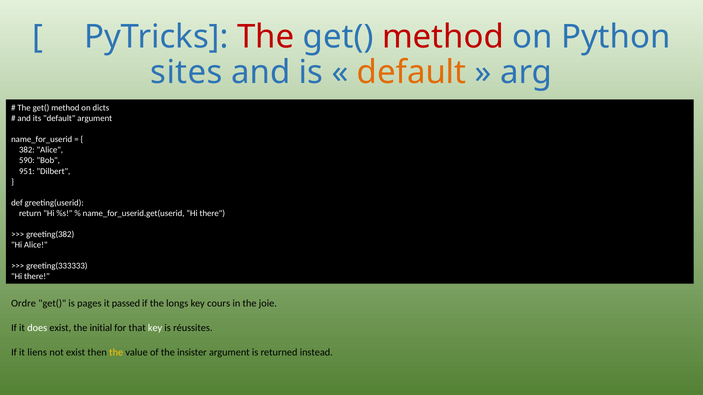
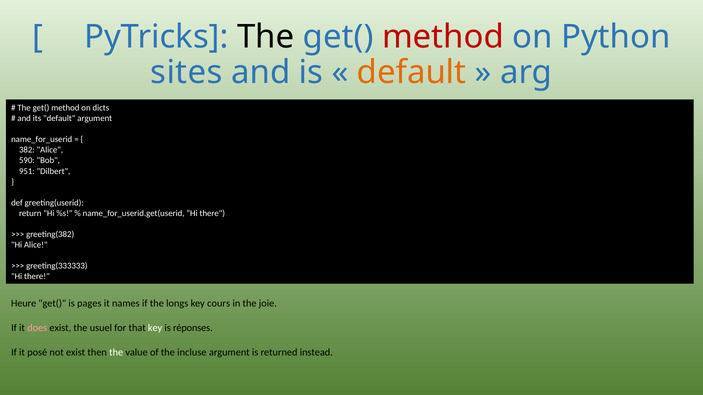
The at (266, 37) colour: red -> black
Ordre: Ordre -> Heure
passed: passed -> names
does colour: white -> pink
initial: initial -> usuel
réussites: réussites -> réponses
liens: liens -> posé
the at (116, 353) colour: yellow -> white
insister: insister -> incluse
